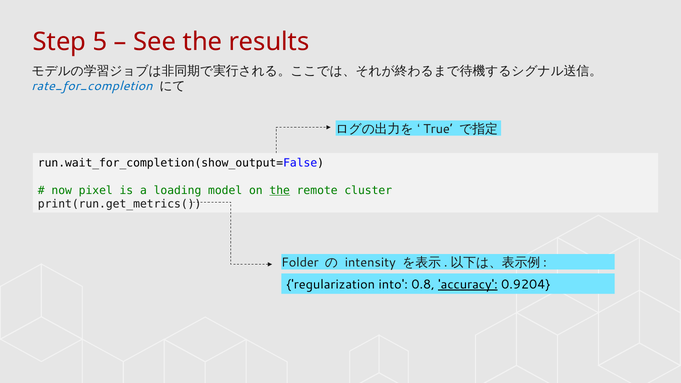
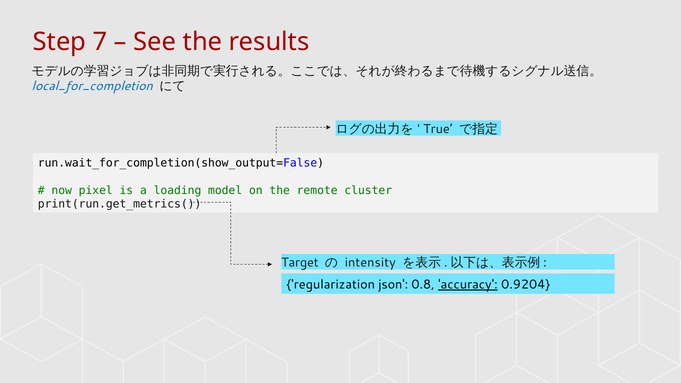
5: 5 -> 7
rate_for_completion: rate_for_completion -> local_for_completion
the at (280, 190) underline: present -> none
Folder: Folder -> Target
into: into -> json
